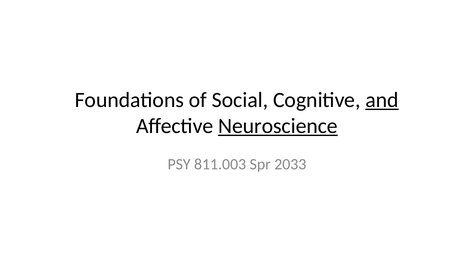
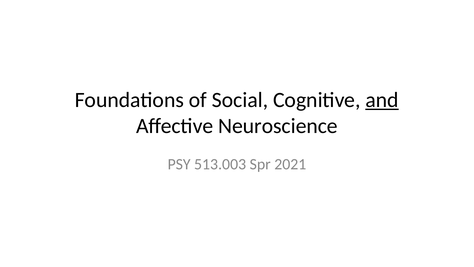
Neuroscience underline: present -> none
811.003: 811.003 -> 513.003
2033: 2033 -> 2021
